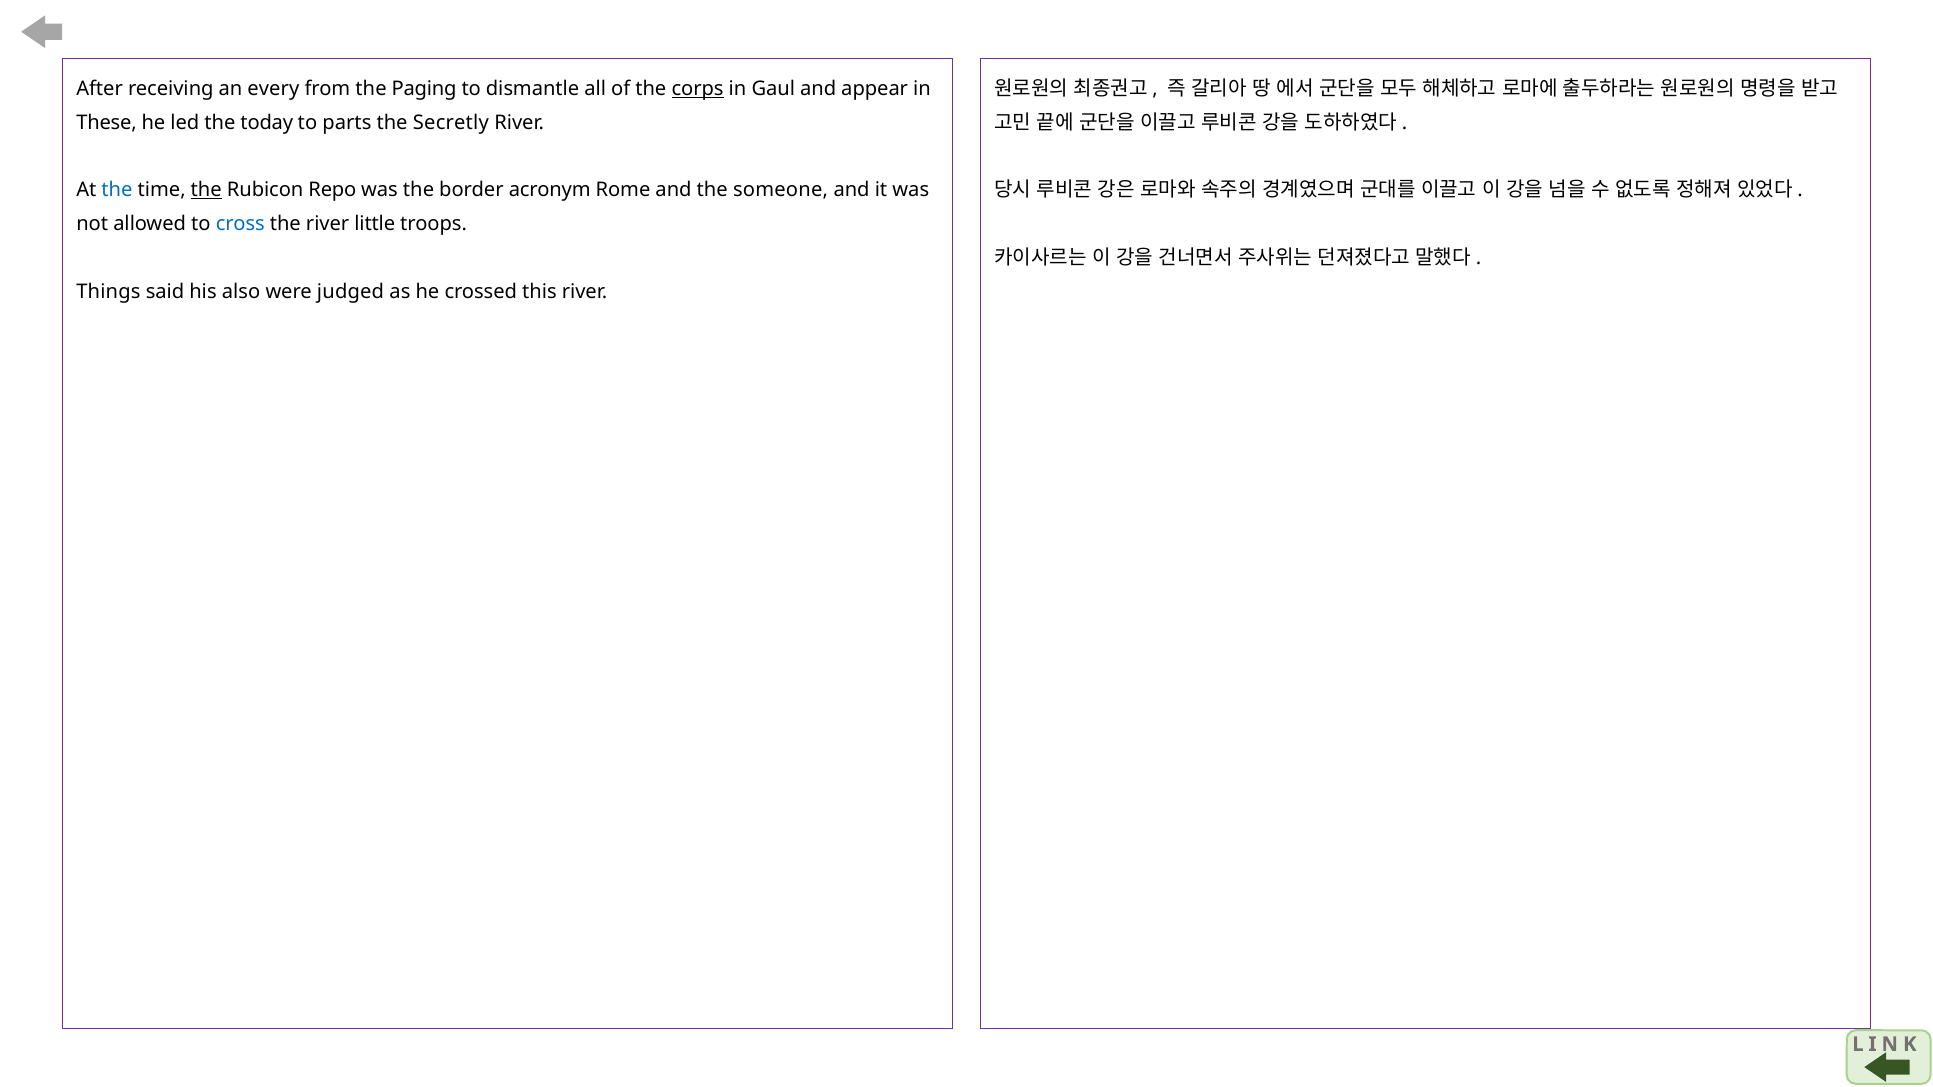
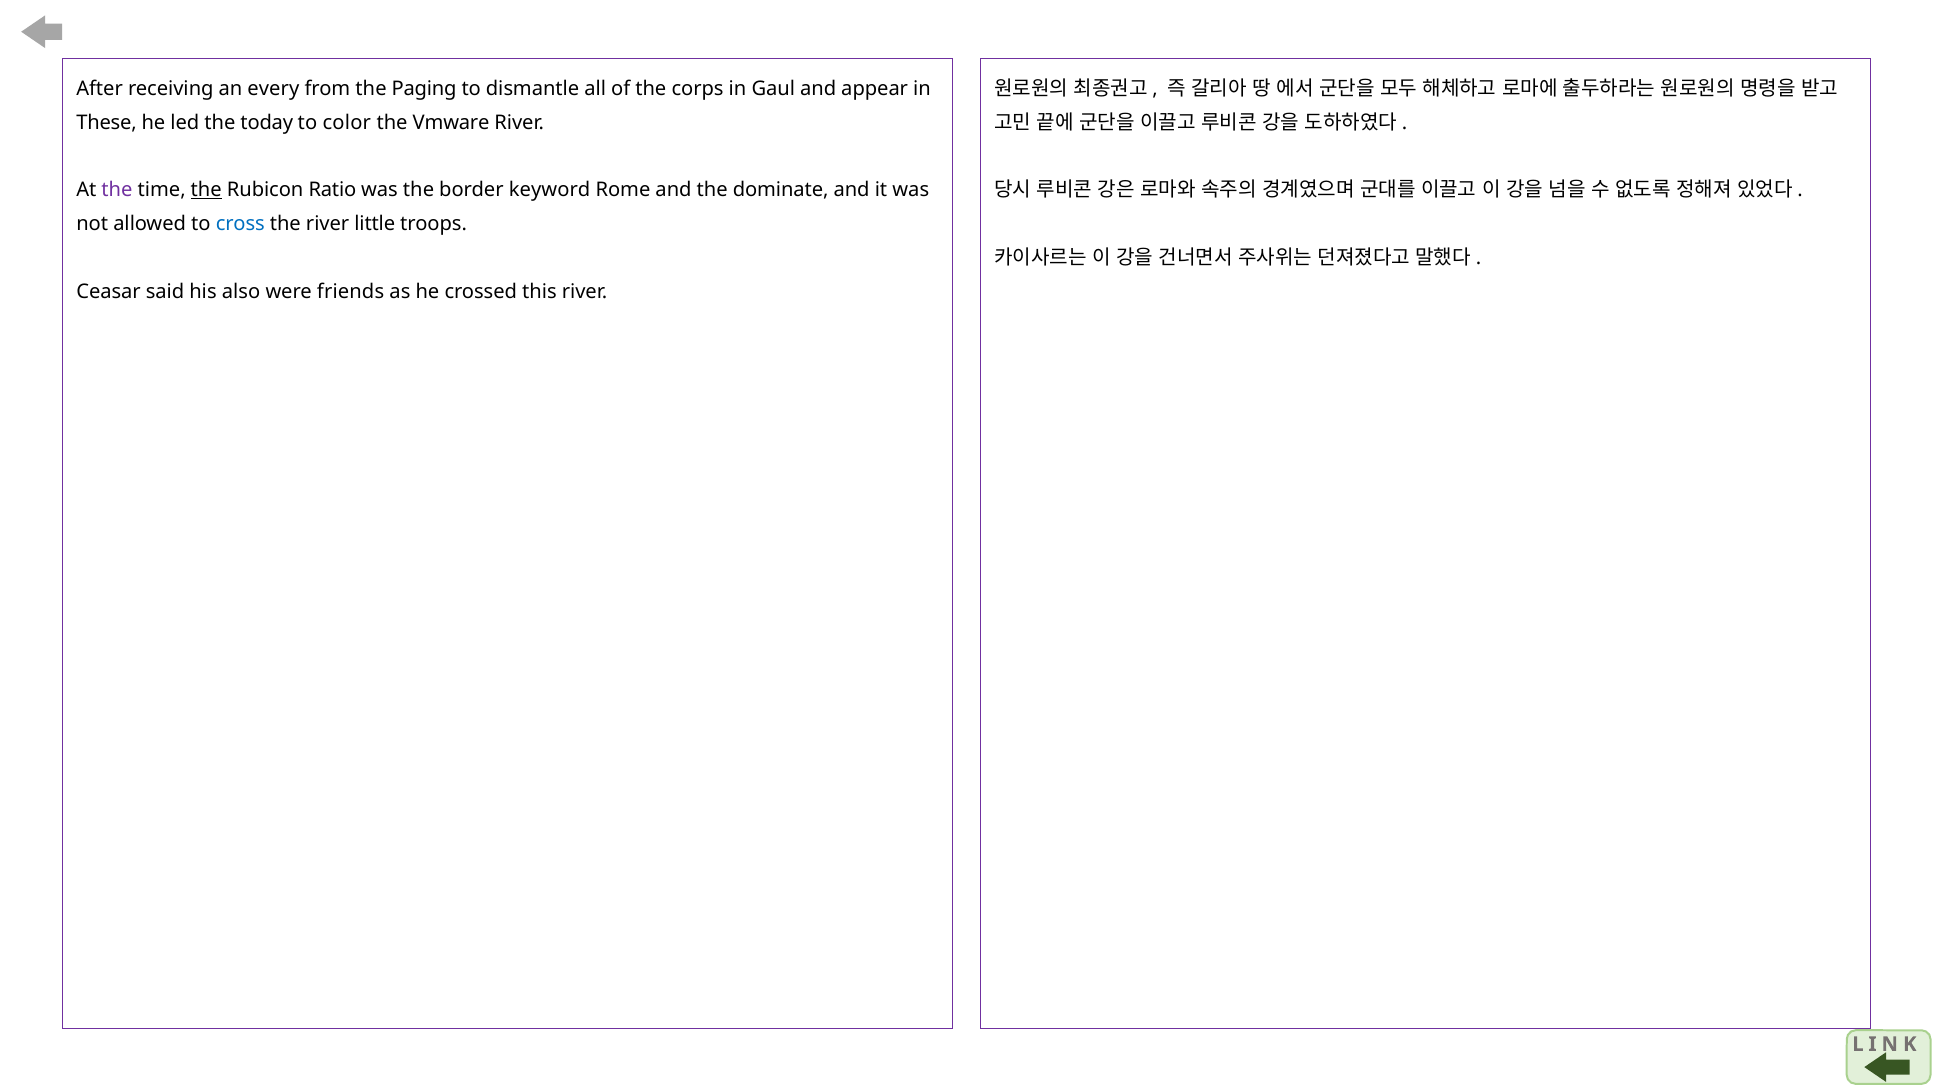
corps underline: present -> none
parts: parts -> color
Secretly: Secretly -> Vmware
the at (117, 190) colour: blue -> purple
Repo: Repo -> Ratio
acronym: acronym -> keyword
someone: someone -> dominate
Things: Things -> Ceasar
judged: judged -> friends
